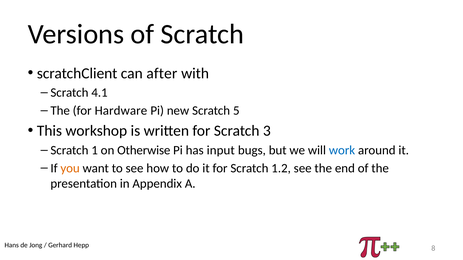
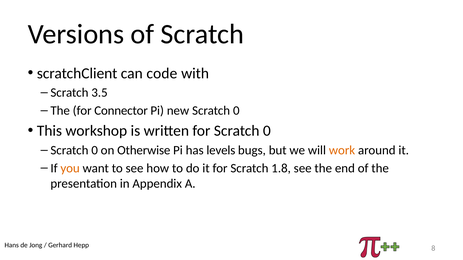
after: after -> code
4.1: 4.1 -> 3.5
Hardware: Hardware -> Connector
new Scratch 5: 5 -> 0
for Scratch 3: 3 -> 0
1 at (95, 150): 1 -> 0
input: input -> levels
work colour: blue -> orange
1.2: 1.2 -> 1.8
